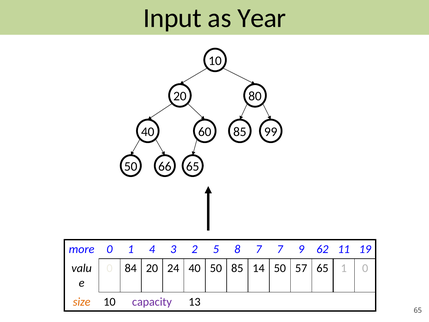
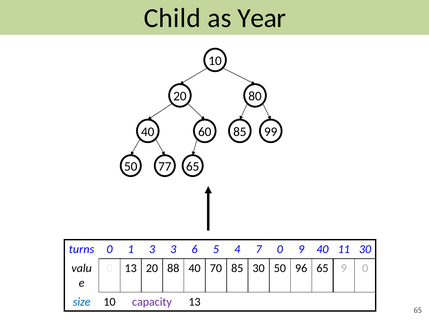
Input: Input -> Child
66: 66 -> 77
more: more -> turns
1 4: 4 -> 3
2: 2 -> 6
8: 8 -> 4
7 7: 7 -> 0
9 62: 62 -> 40
11 19: 19 -> 30
0 84: 84 -> 13
24: 24 -> 88
40 50: 50 -> 70
85 14: 14 -> 30
57: 57 -> 96
65 1: 1 -> 9
size colour: orange -> blue
